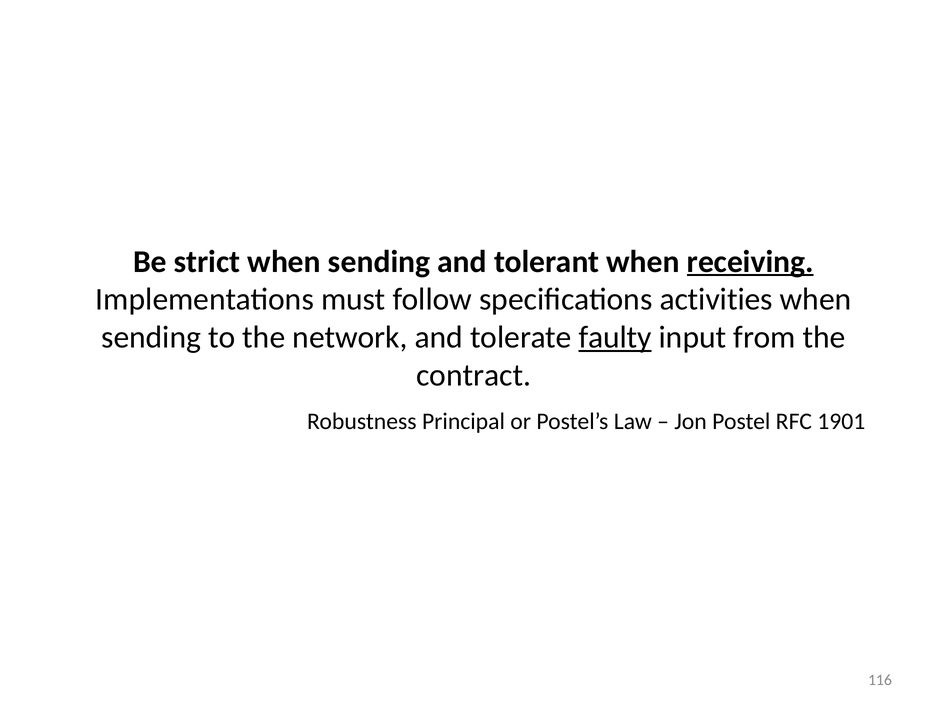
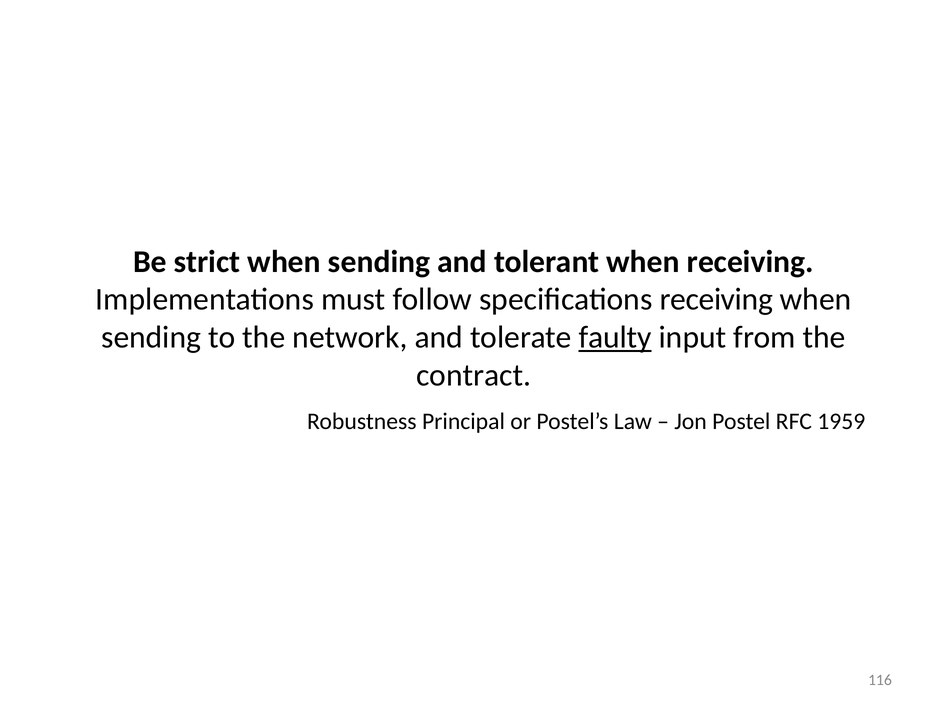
receiving at (750, 261) underline: present -> none
specifications activities: activities -> receiving
1901: 1901 -> 1959
